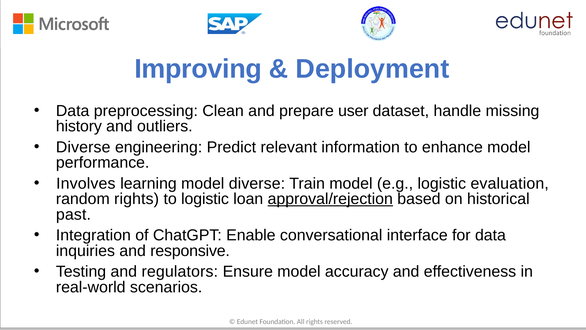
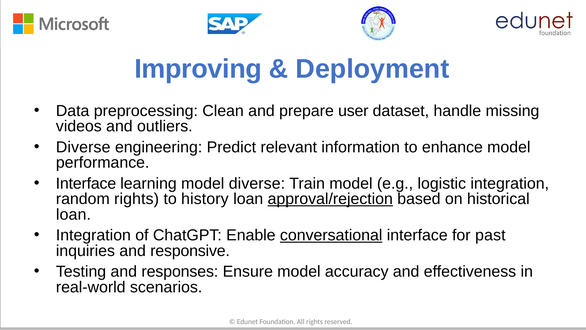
history: history -> videos
Involves at (86, 183): Involves -> Interface
logistic evaluation: evaluation -> integration
to logistic: logistic -> history
past at (73, 214): past -> loan
conversational underline: none -> present
for data: data -> past
regulators: regulators -> responses
